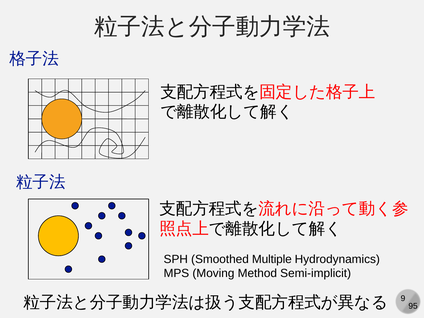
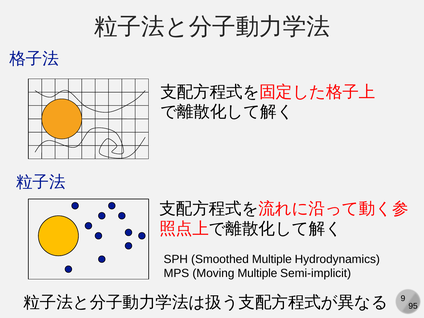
Moving Method: Method -> Multiple
